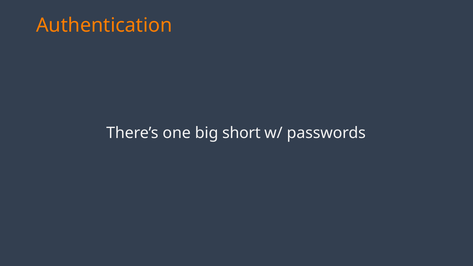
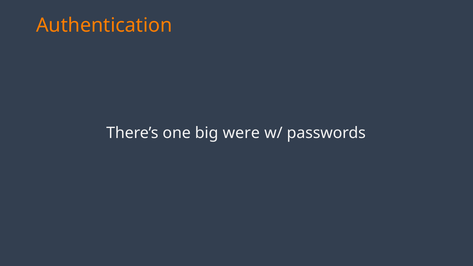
short: short -> were
